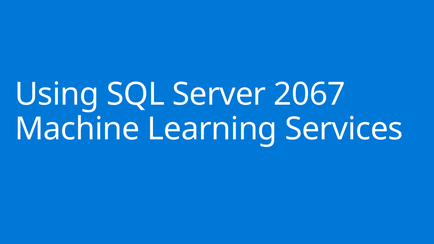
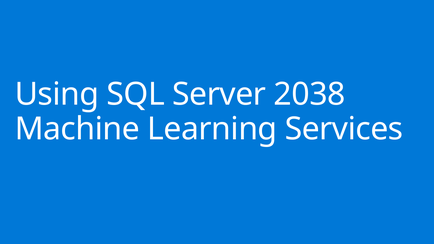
2067: 2067 -> 2038
